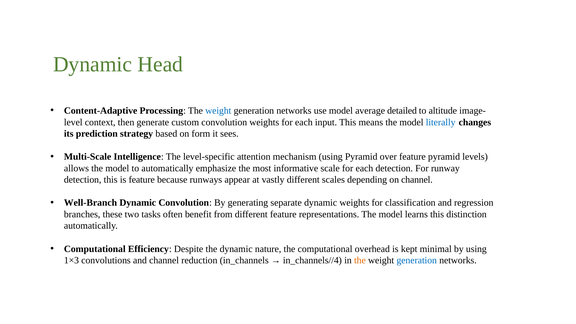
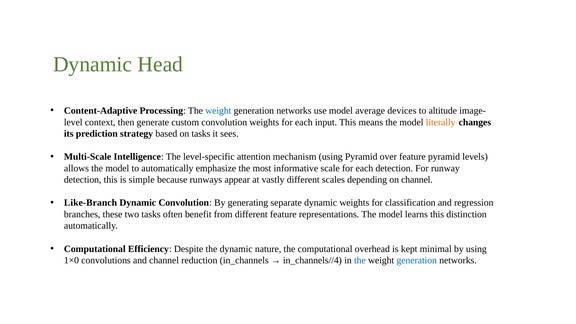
detailed: detailed -> devices
literally colour: blue -> orange
on form: form -> tasks
is feature: feature -> simple
Well-Branch: Well-Branch -> Like-Branch
1×3: 1×3 -> 1×0
the at (360, 260) colour: orange -> blue
